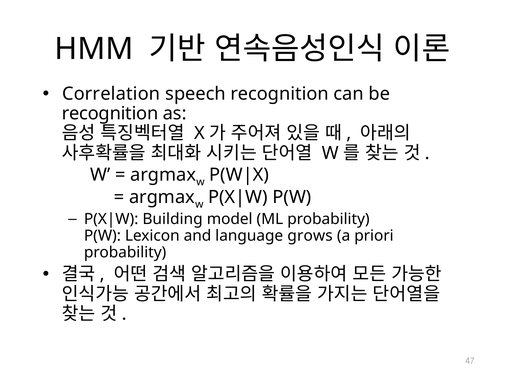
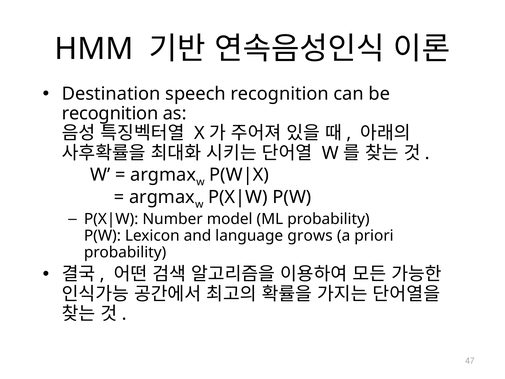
Correlation: Correlation -> Destination
Building: Building -> Number
